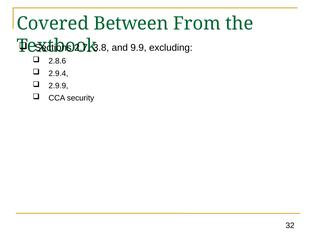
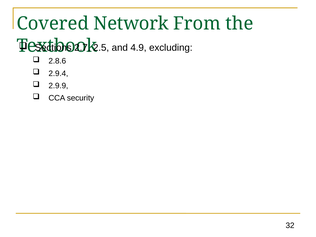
Between: Between -> Network
3.8: 3.8 -> 2.5
9.9: 9.9 -> 4.9
